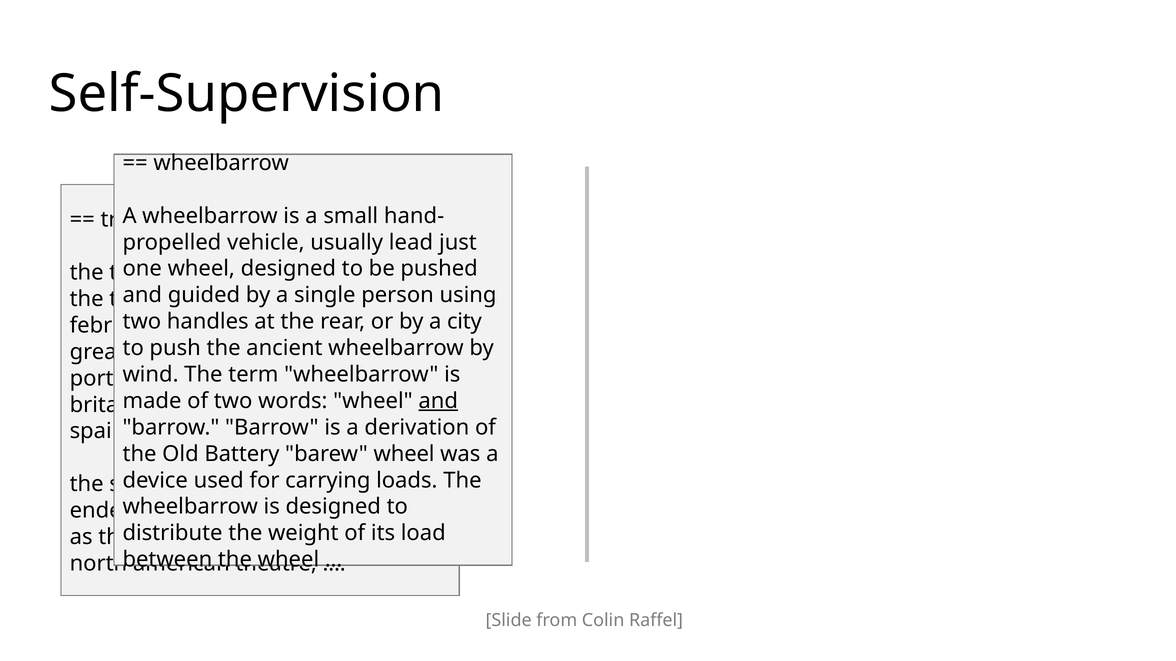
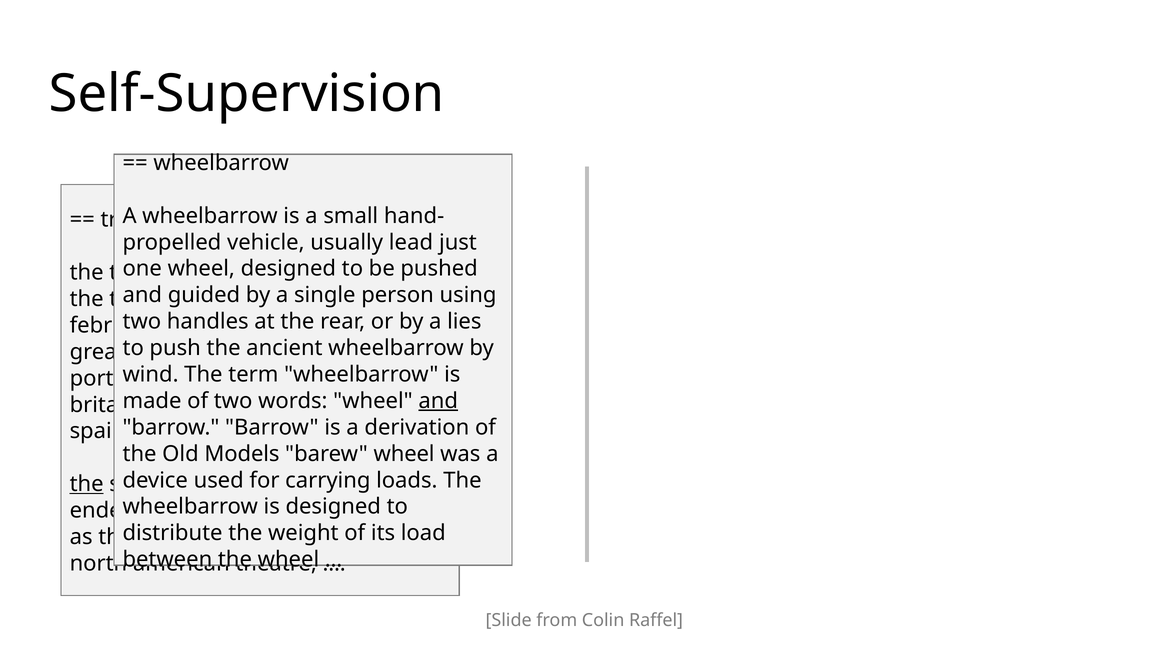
city: city -> lies
Battery: Battery -> Models
the at (87, 484) underline: none -> present
